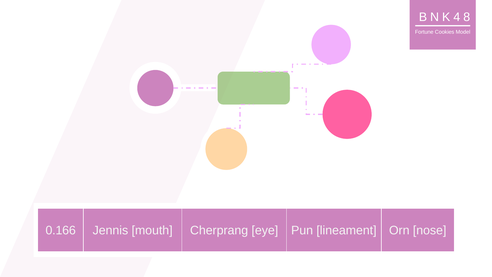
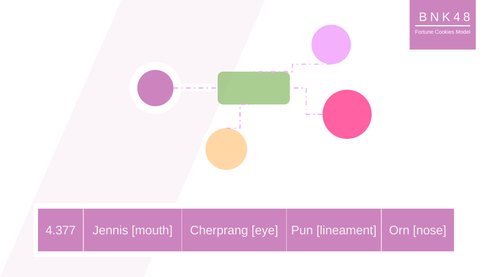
0.166: 0.166 -> 4.377
